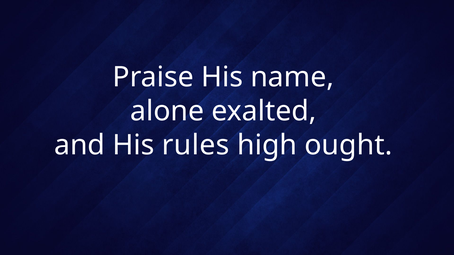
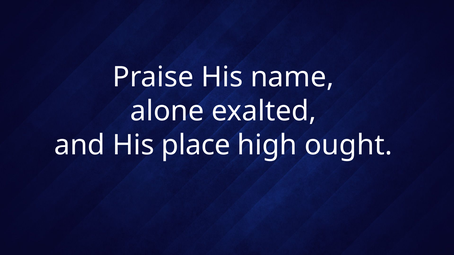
rules: rules -> place
